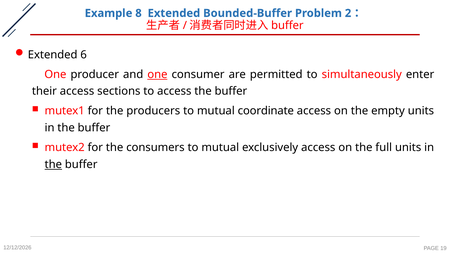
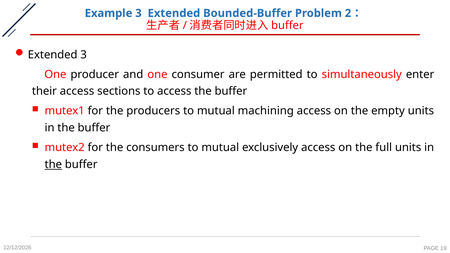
Example 8: 8 -> 3
Extended 6: 6 -> 3
one at (157, 74) underline: present -> none
coordinate: coordinate -> machining
